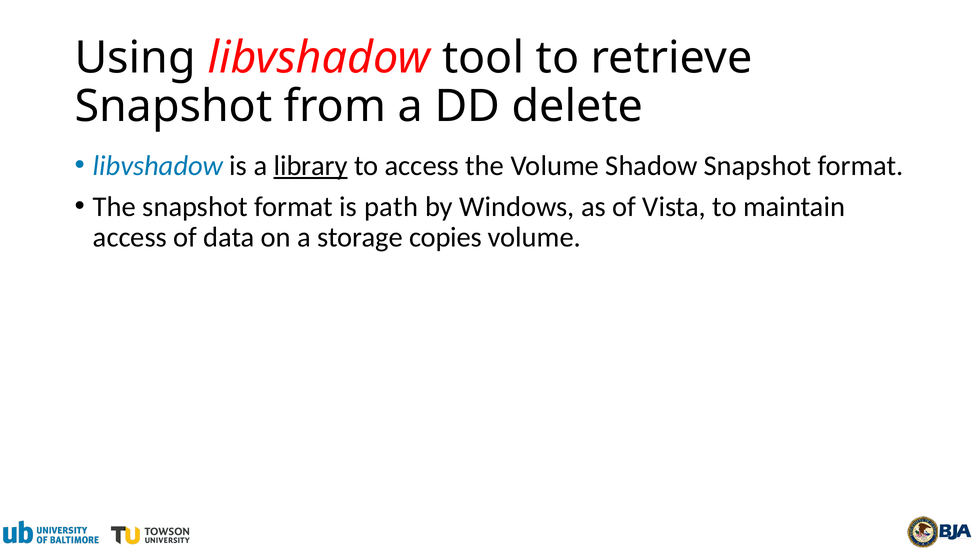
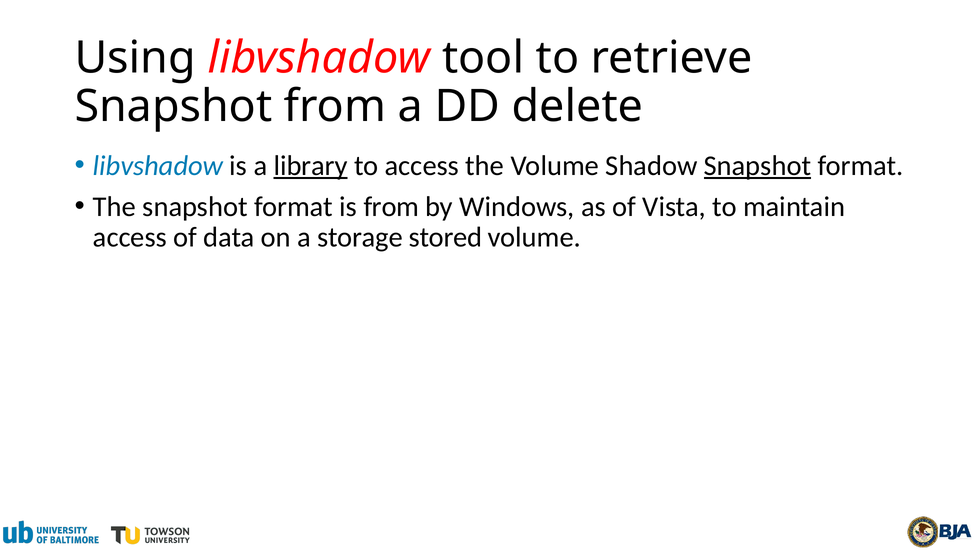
Snapshot at (757, 166) underline: none -> present
is path: path -> from
copies: copies -> stored
